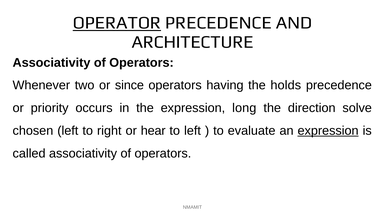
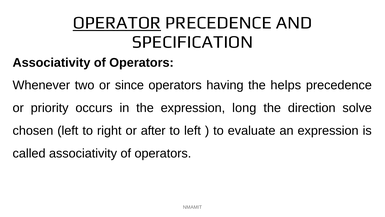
ARCHITECTURE: ARCHITECTURE -> SPECIFICATION
holds: holds -> helps
hear: hear -> after
expression at (328, 131) underline: present -> none
